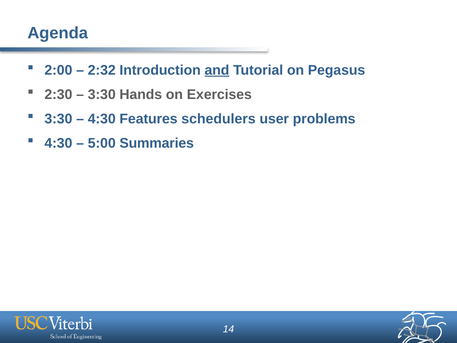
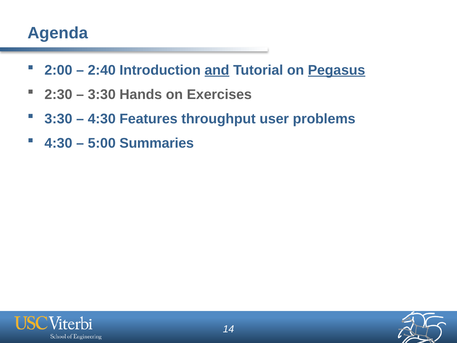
2:32: 2:32 -> 2:40
Pegasus underline: none -> present
schedulers: schedulers -> throughput
